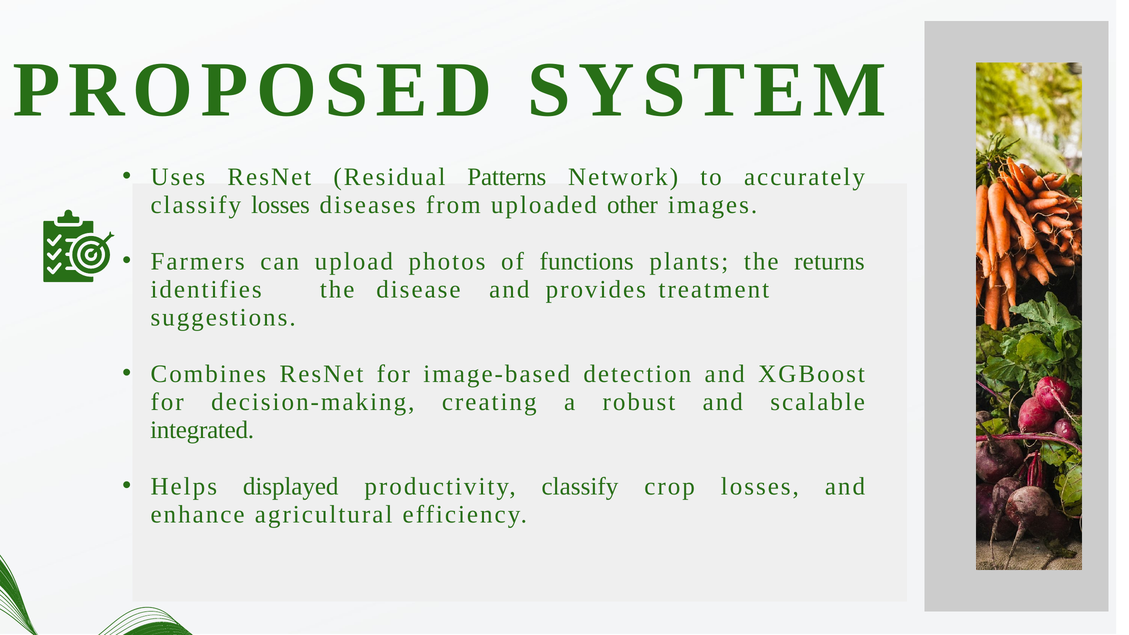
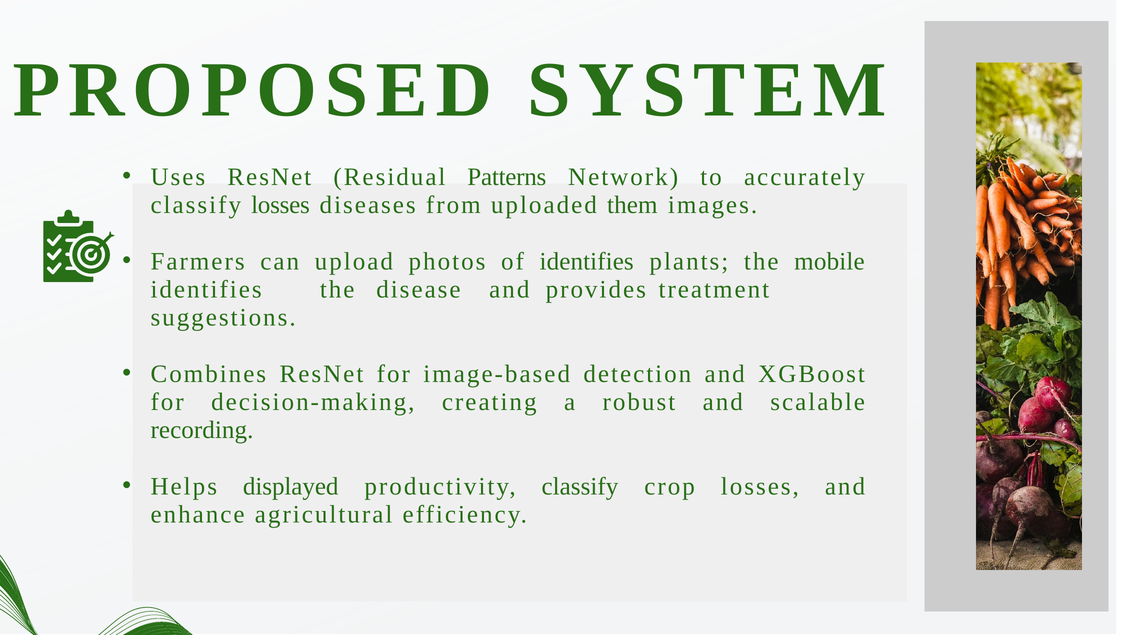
other: other -> them
of functions: functions -> identifies
returns: returns -> mobile
integrated: integrated -> recording
